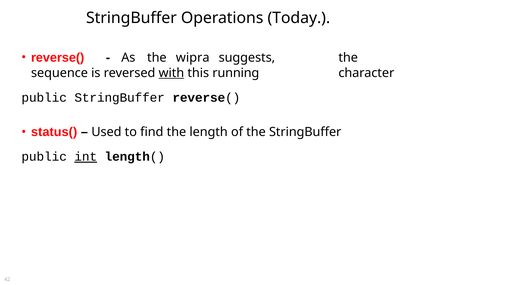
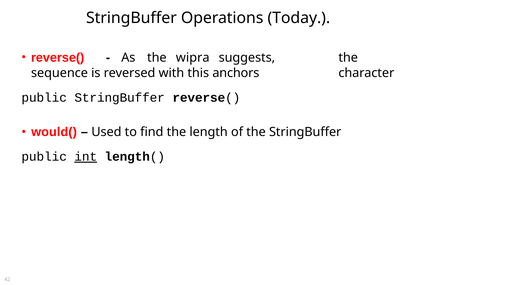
with underline: present -> none
running: running -> anchors
status(: status( -> would(
